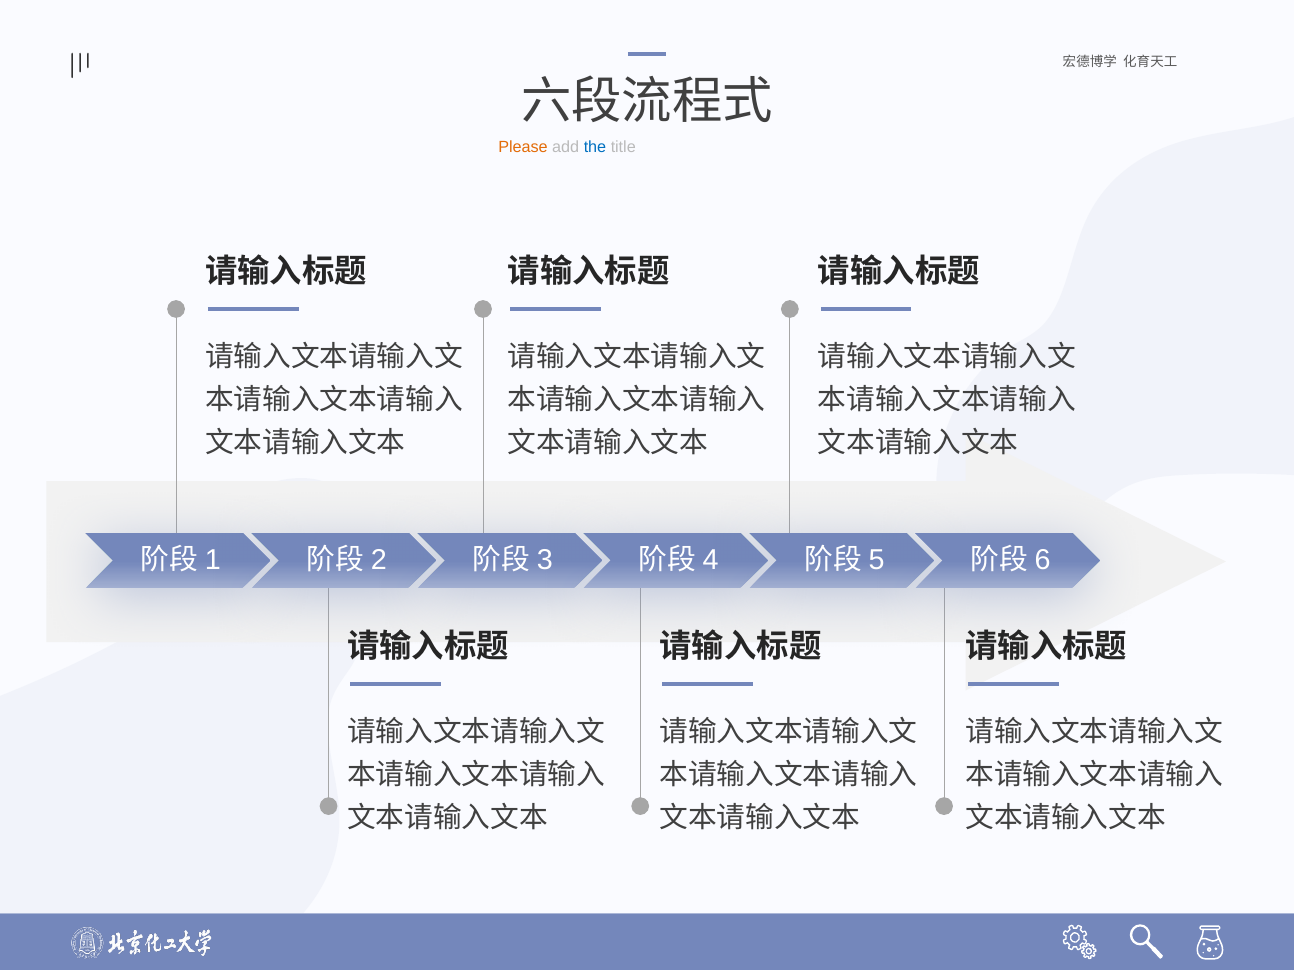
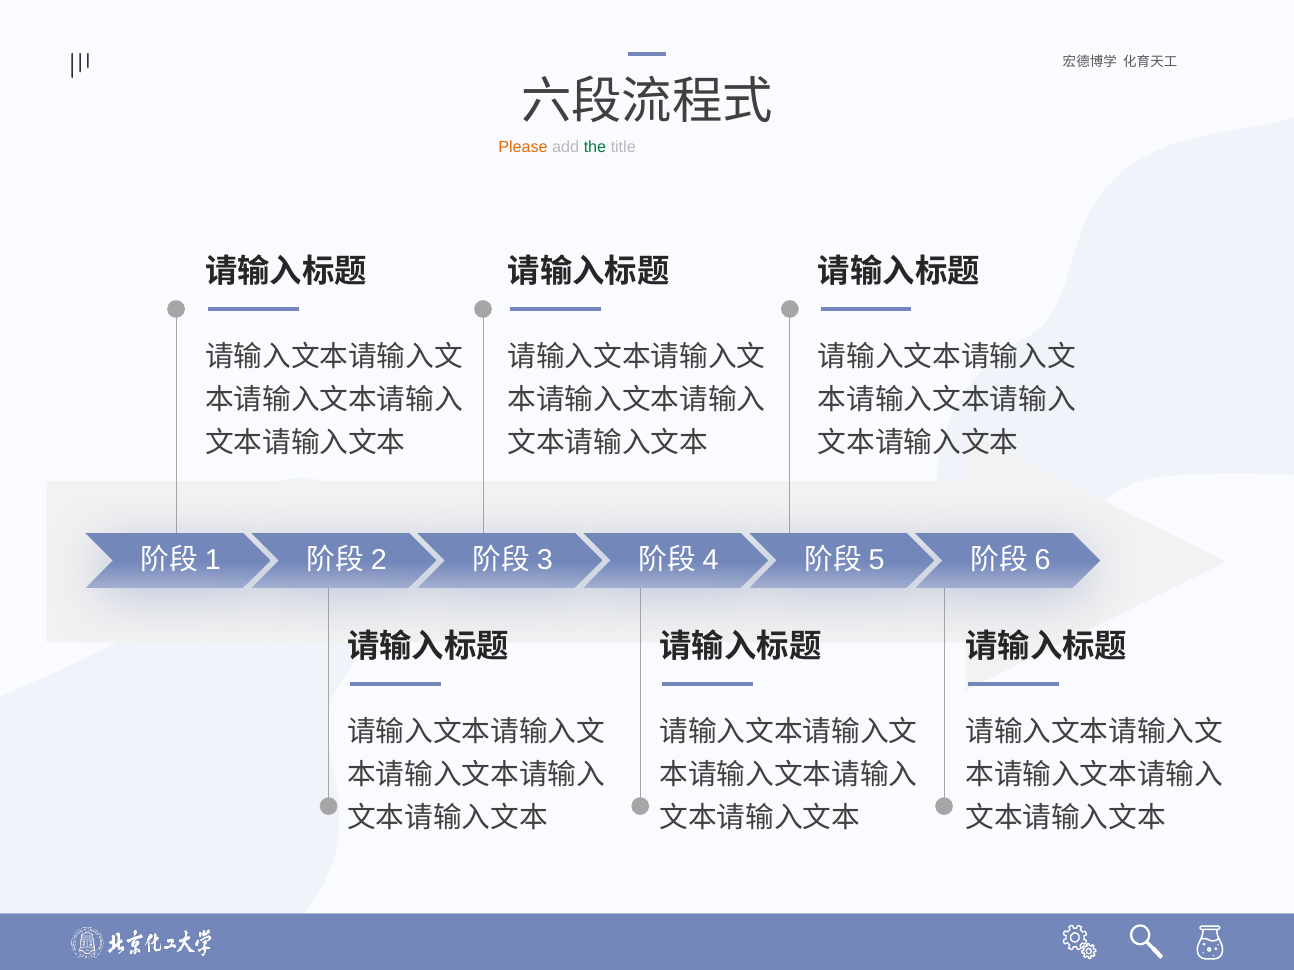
the colour: blue -> green
